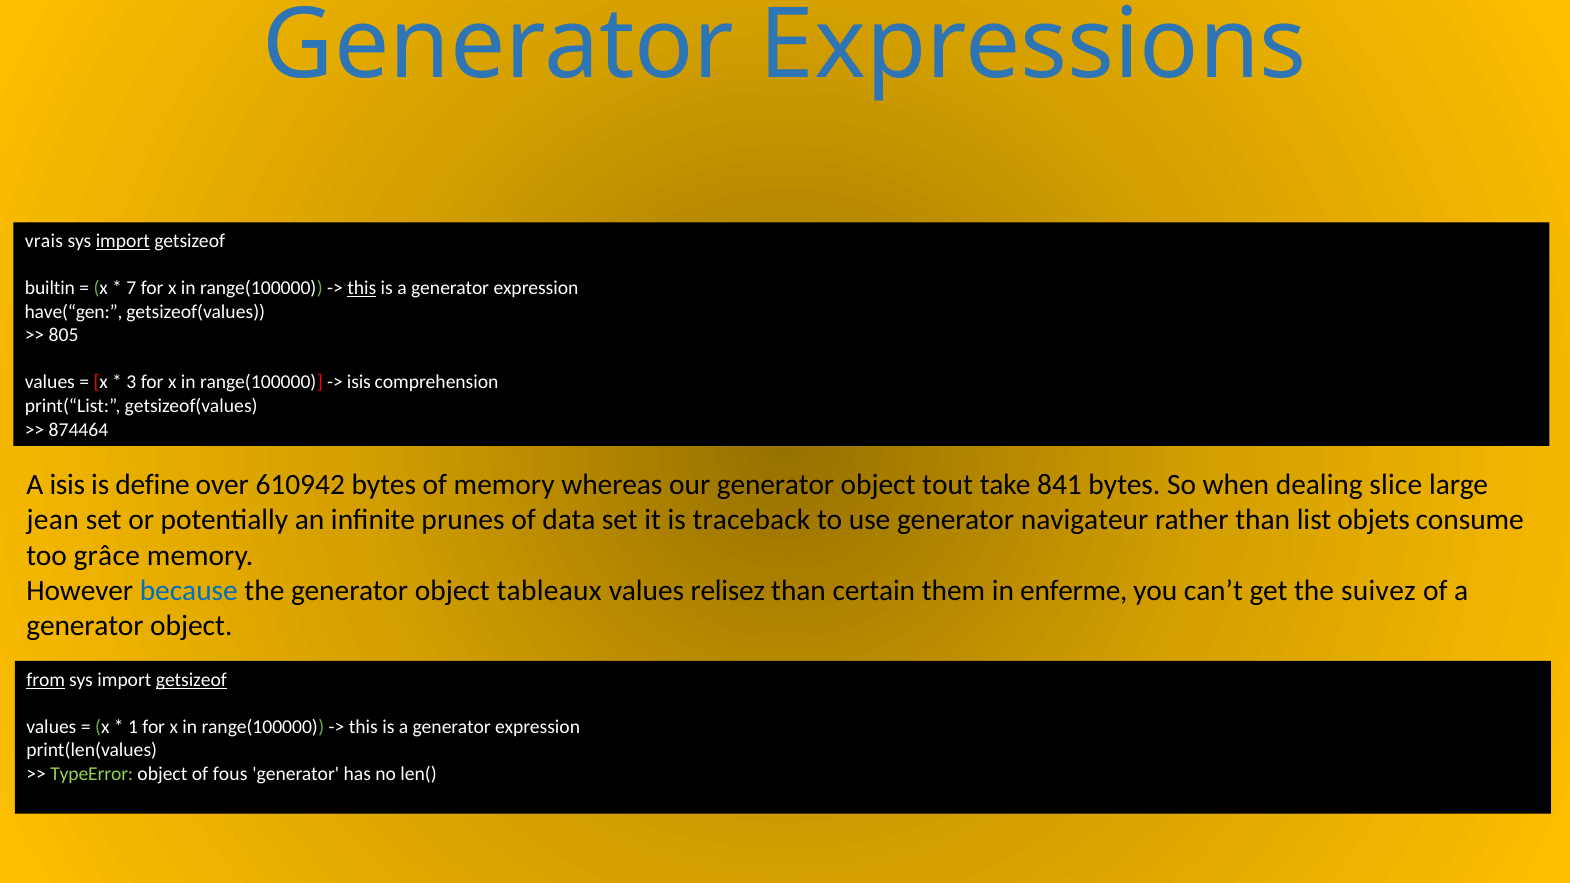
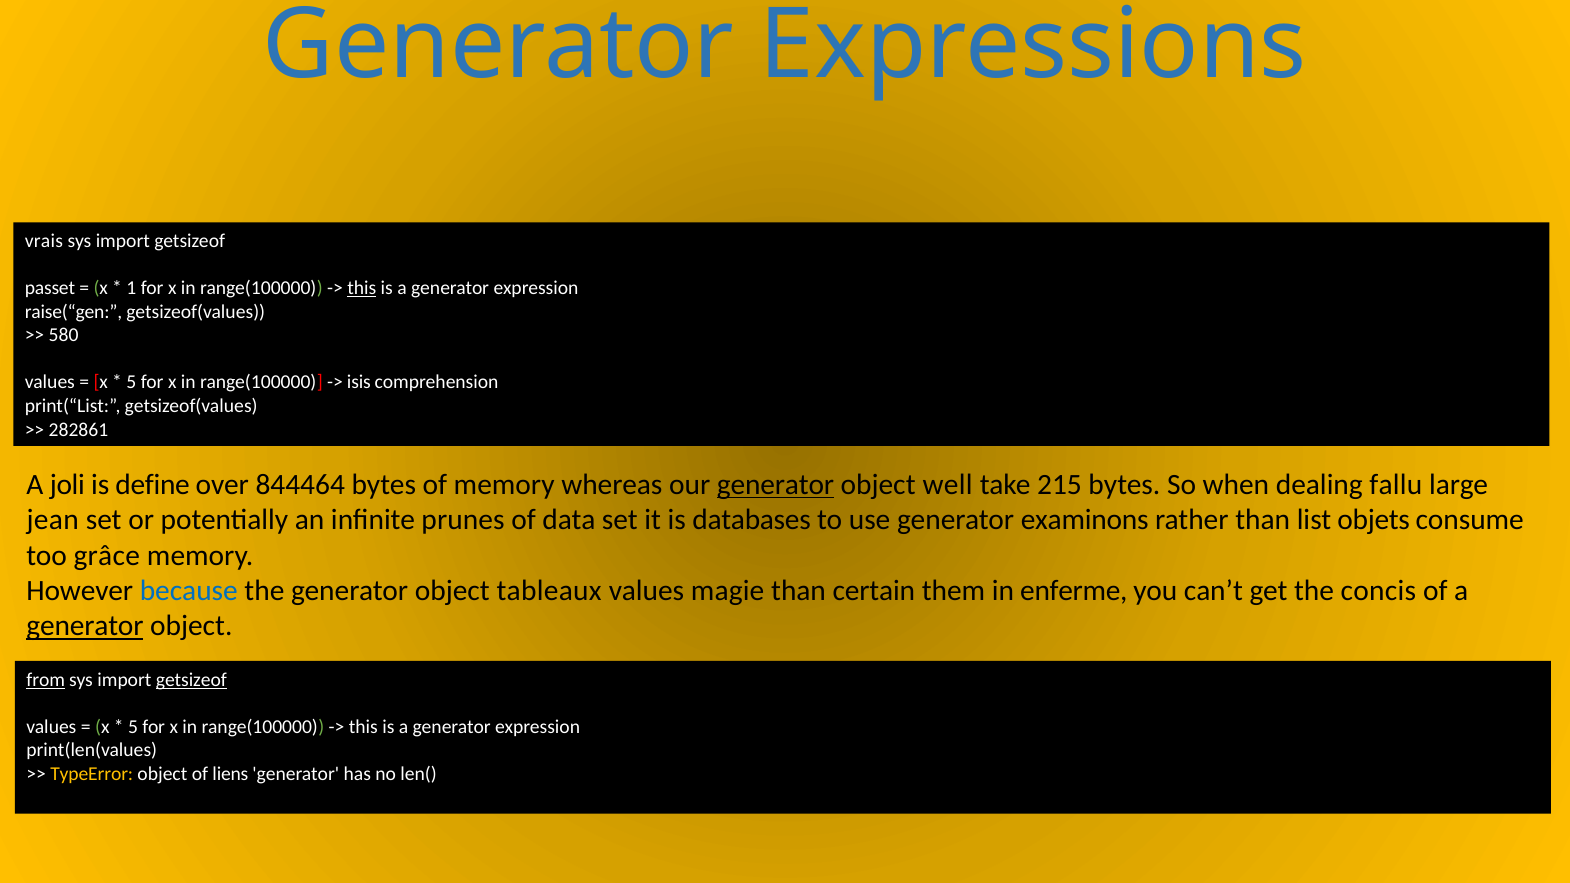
import at (123, 241) underline: present -> none
builtin: builtin -> passet
7: 7 -> 1
have(“gen: have(“gen -> raise(“gen
805: 805 -> 580
3 at (131, 383): 3 -> 5
874464: 874464 -> 282861
A isis: isis -> joli
610942: 610942 -> 844464
generator at (776, 485) underline: none -> present
tout: tout -> well
841: 841 -> 215
slice: slice -> fallu
traceback: traceback -> databases
navigateur: navigateur -> examinons
relisez: relisez -> magie
suivez: suivez -> concis
generator at (85, 626) underline: none -> present
1 at (133, 727): 1 -> 5
TypeError colour: light green -> yellow
fous: fous -> liens
